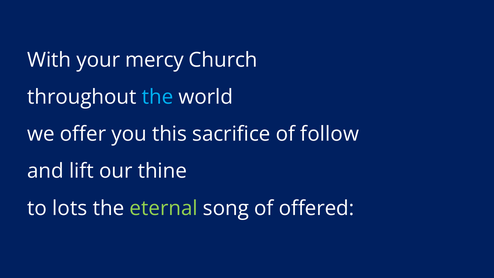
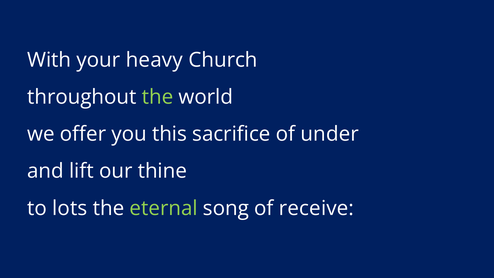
mercy: mercy -> heavy
the at (158, 97) colour: light blue -> light green
follow: follow -> under
offered: offered -> receive
